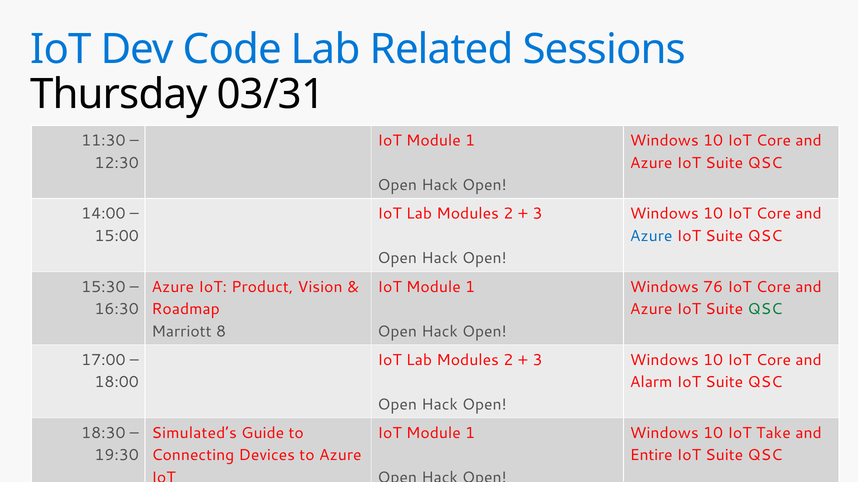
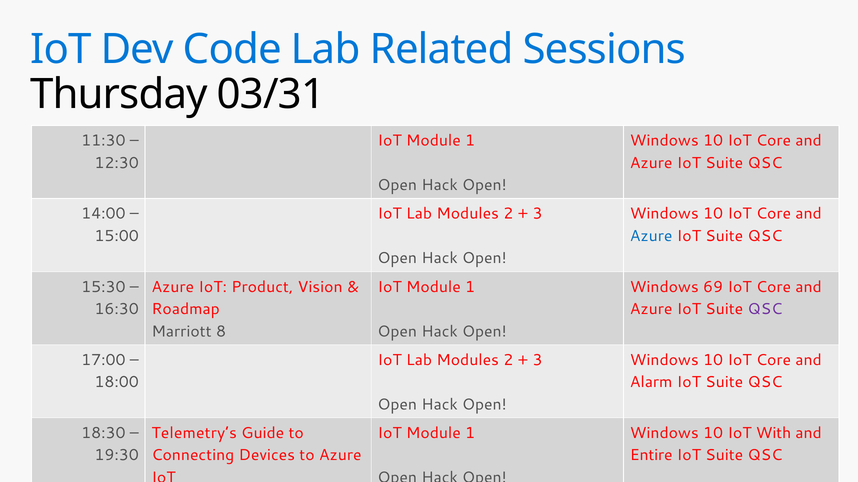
76: 76 -> 69
QSC at (765, 309) colour: green -> purple
Simulated’s: Simulated’s -> Telemetry’s
Take: Take -> With
